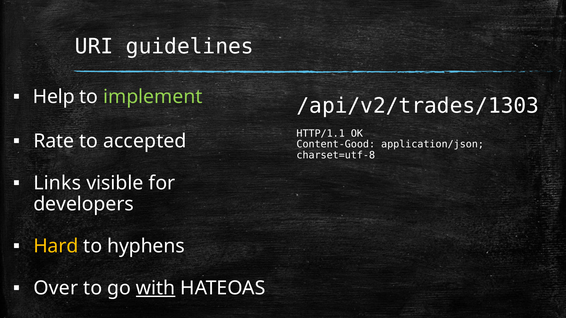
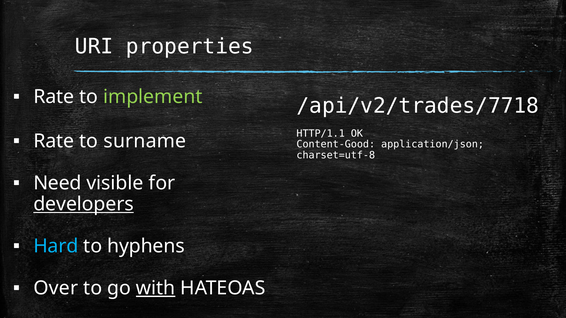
guidelines: guidelines -> properties
Help at (54, 97): Help -> Rate
/api/v2/trades/1303: /api/v2/trades/1303 -> /api/v2/trades/7718
accepted: accepted -> surname
Links: Links -> Need
developers underline: none -> present
Hard colour: yellow -> light blue
